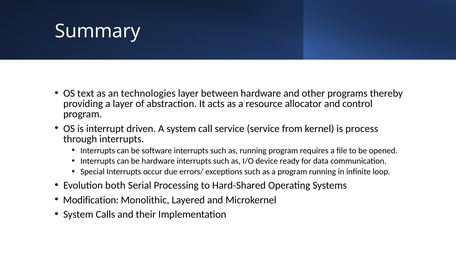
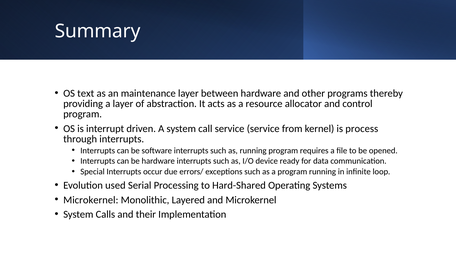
technologies: technologies -> maintenance
both: both -> used
Modification at (91, 200): Modification -> Microkernel
